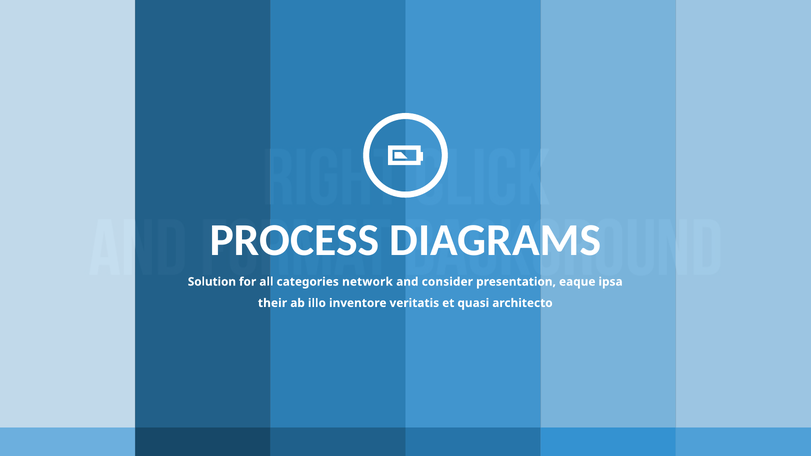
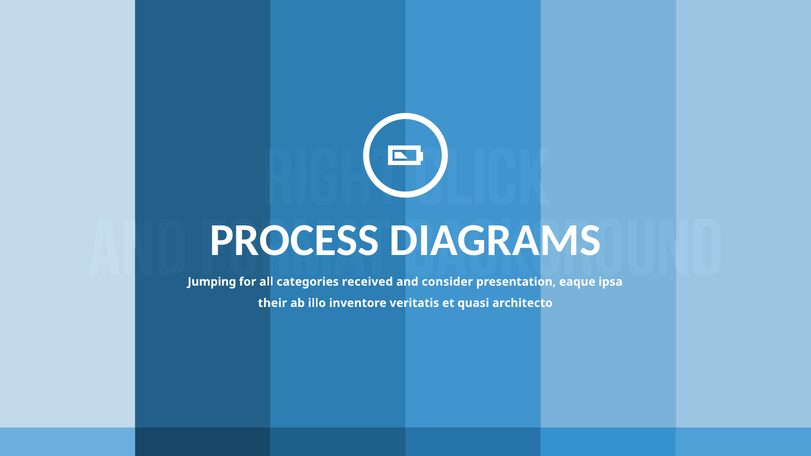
Solution: Solution -> Jumping
network: network -> received
